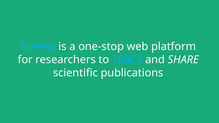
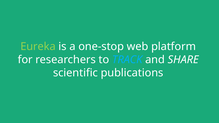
Eureka colour: light blue -> light green
